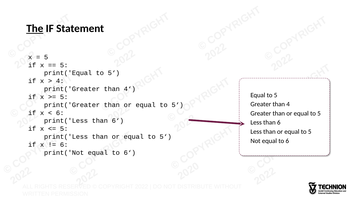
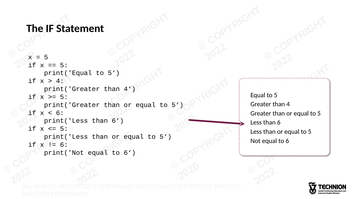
The underline: present -> none
